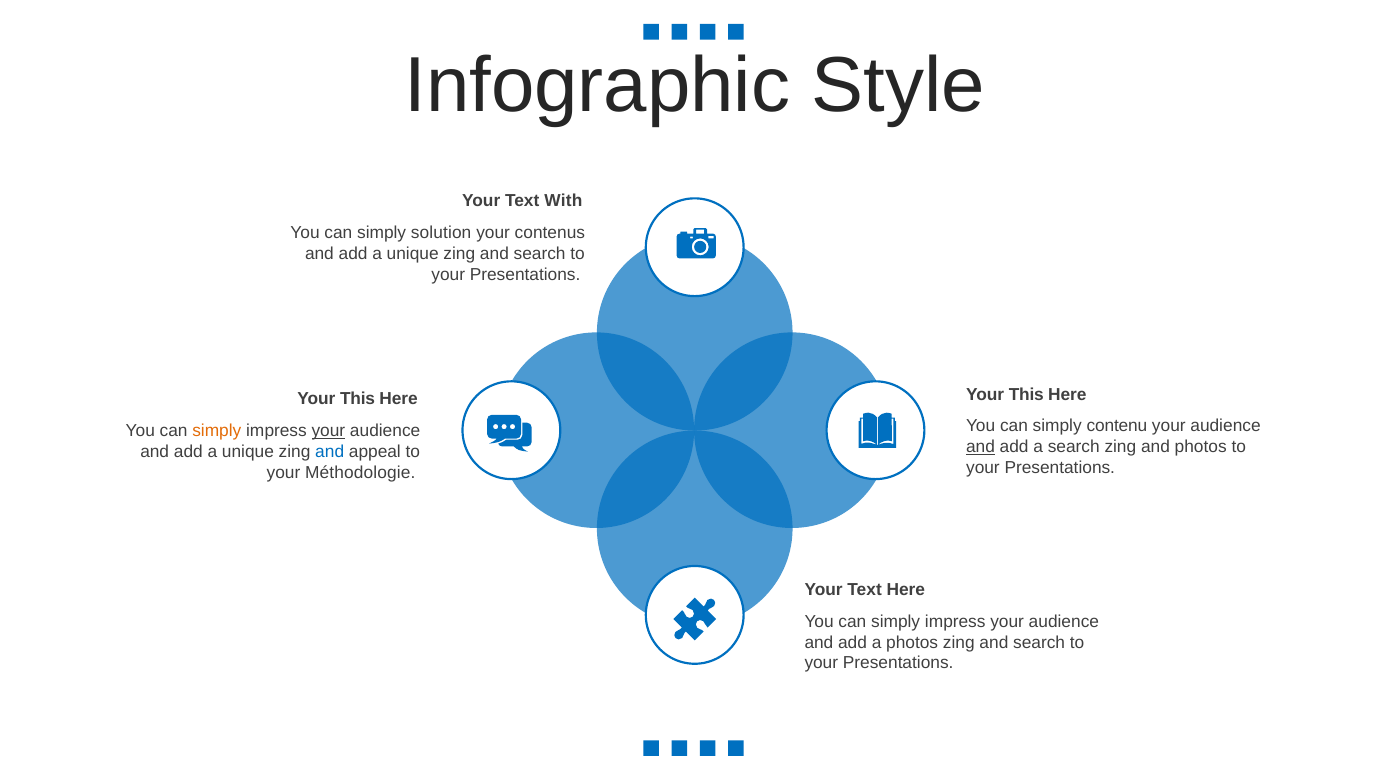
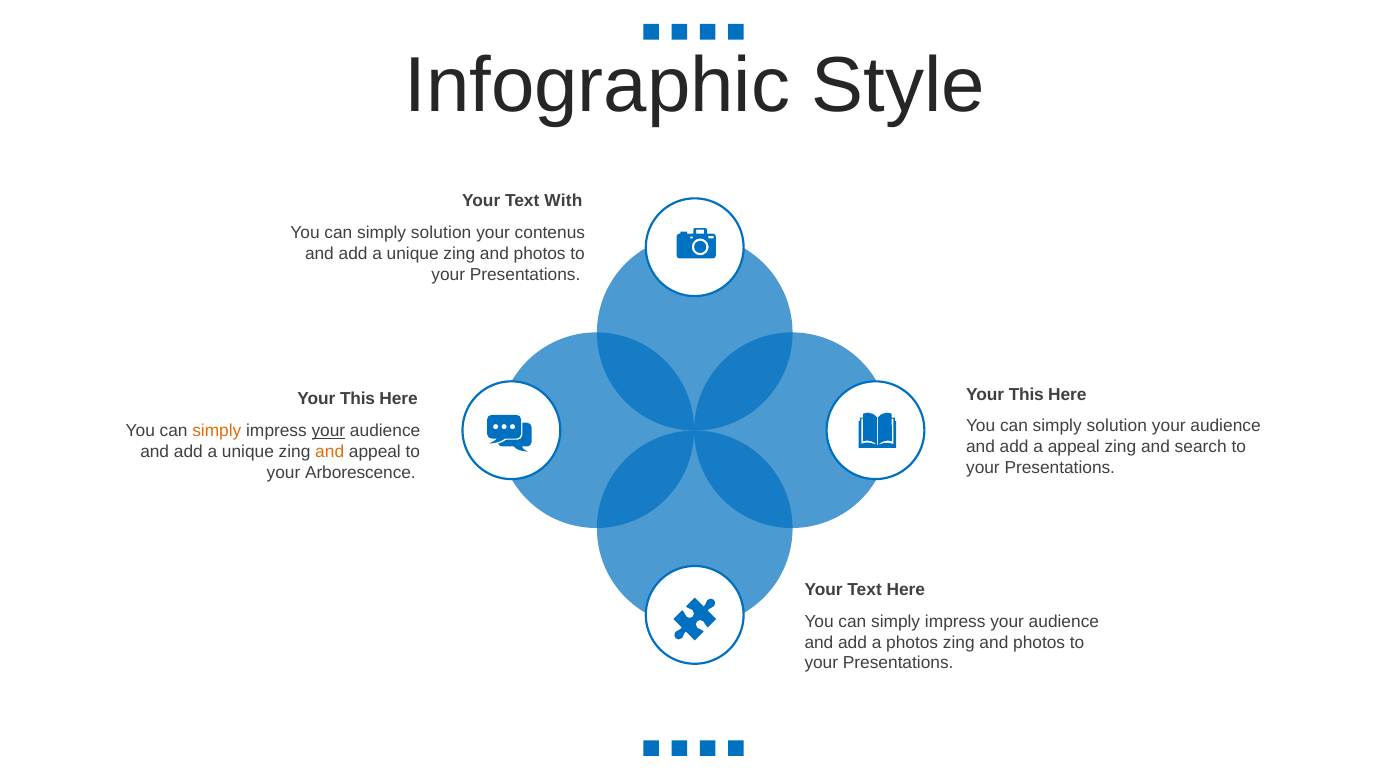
unique zing and search: search -> photos
contenu at (1117, 426): contenu -> solution
and at (981, 447) underline: present -> none
a search: search -> appeal
and photos: photos -> search
and at (330, 452) colour: blue -> orange
Méthodologie: Méthodologie -> Arborescence
search at (1039, 643): search -> photos
